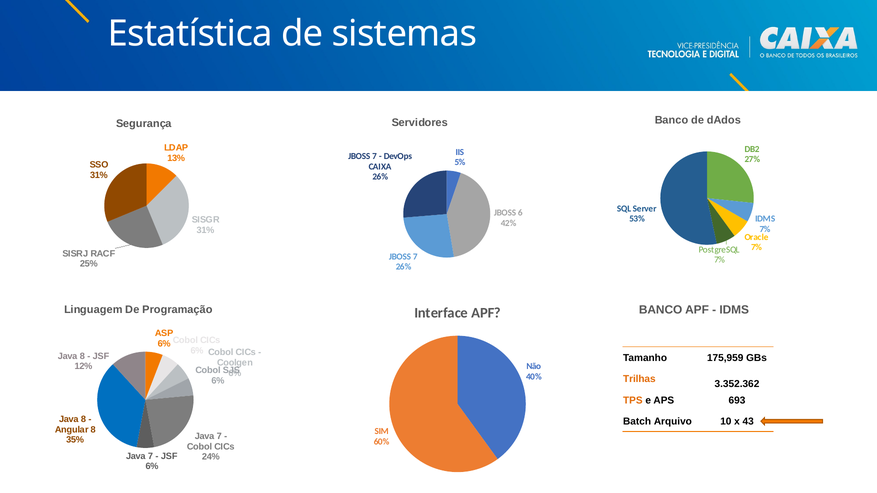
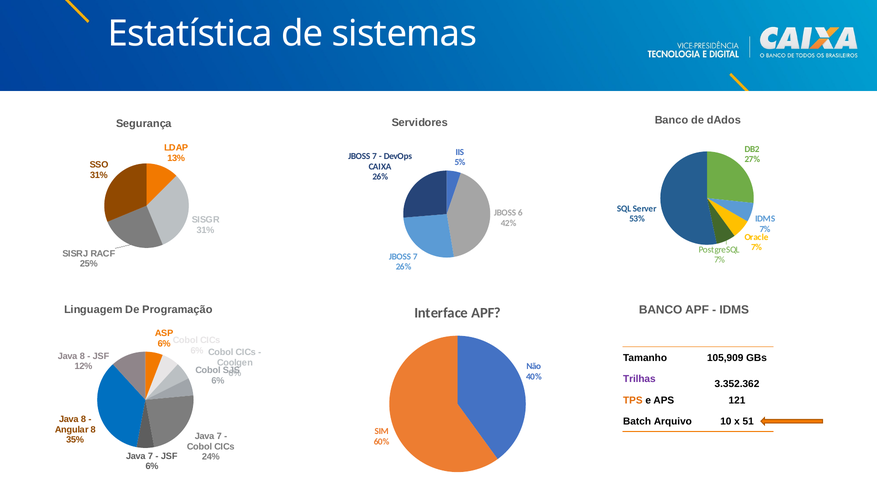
175,959: 175,959 -> 105,909
Trilhas colour: orange -> purple
693: 693 -> 121
43: 43 -> 51
